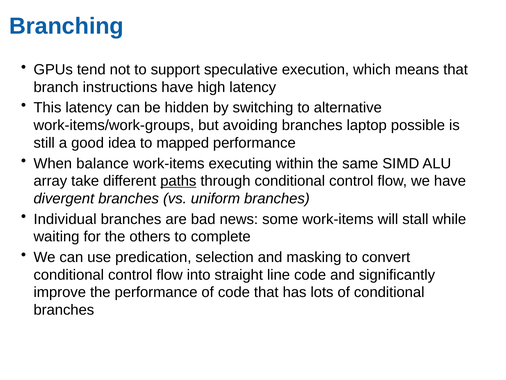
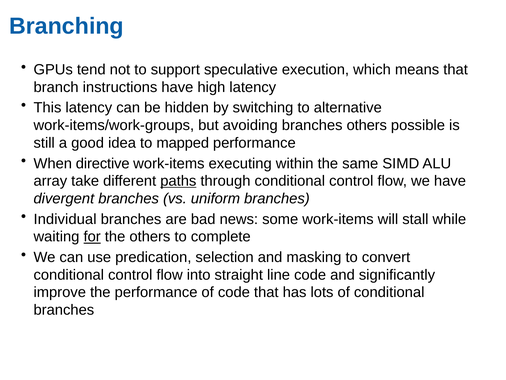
branches laptop: laptop -> others
balance: balance -> directive
for underline: none -> present
